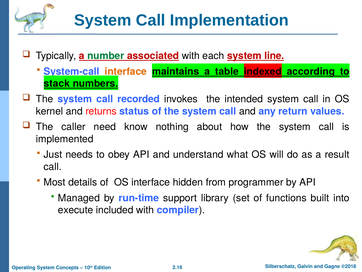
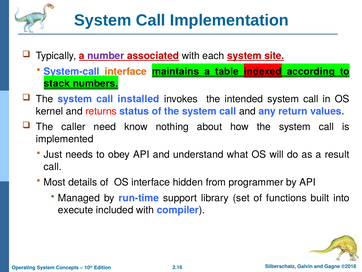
number colour: green -> purple
line: line -> site
recorded: recorded -> installed
